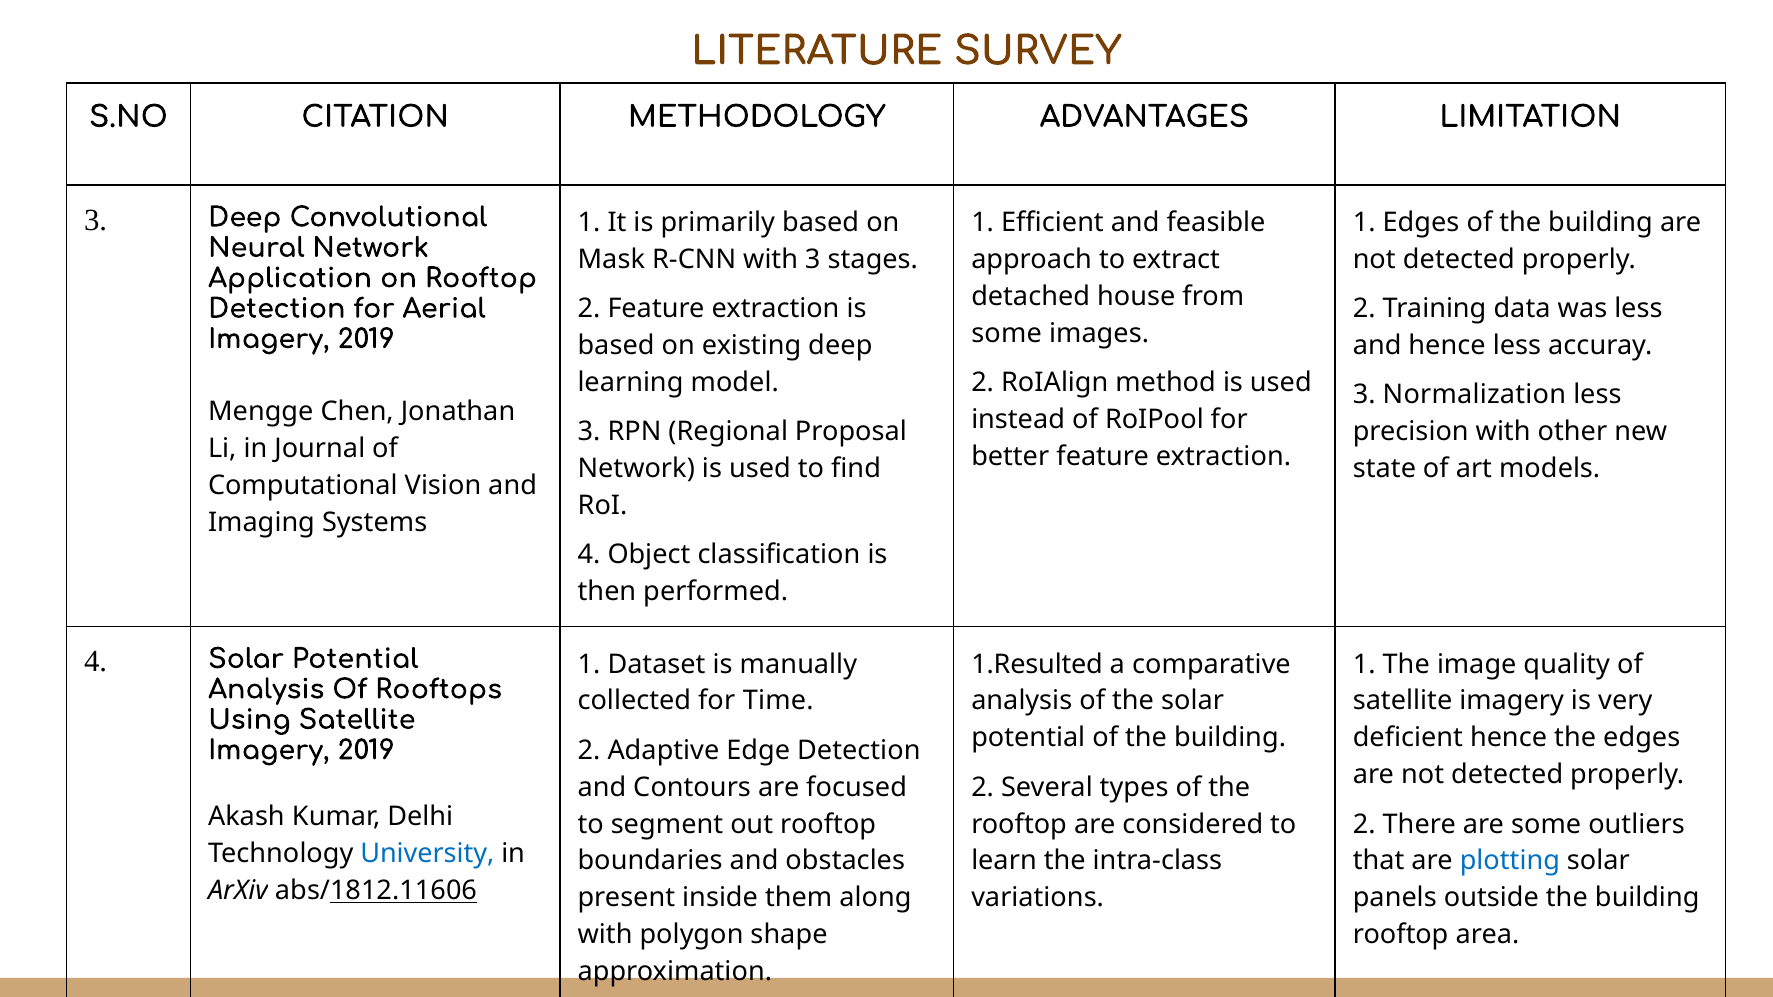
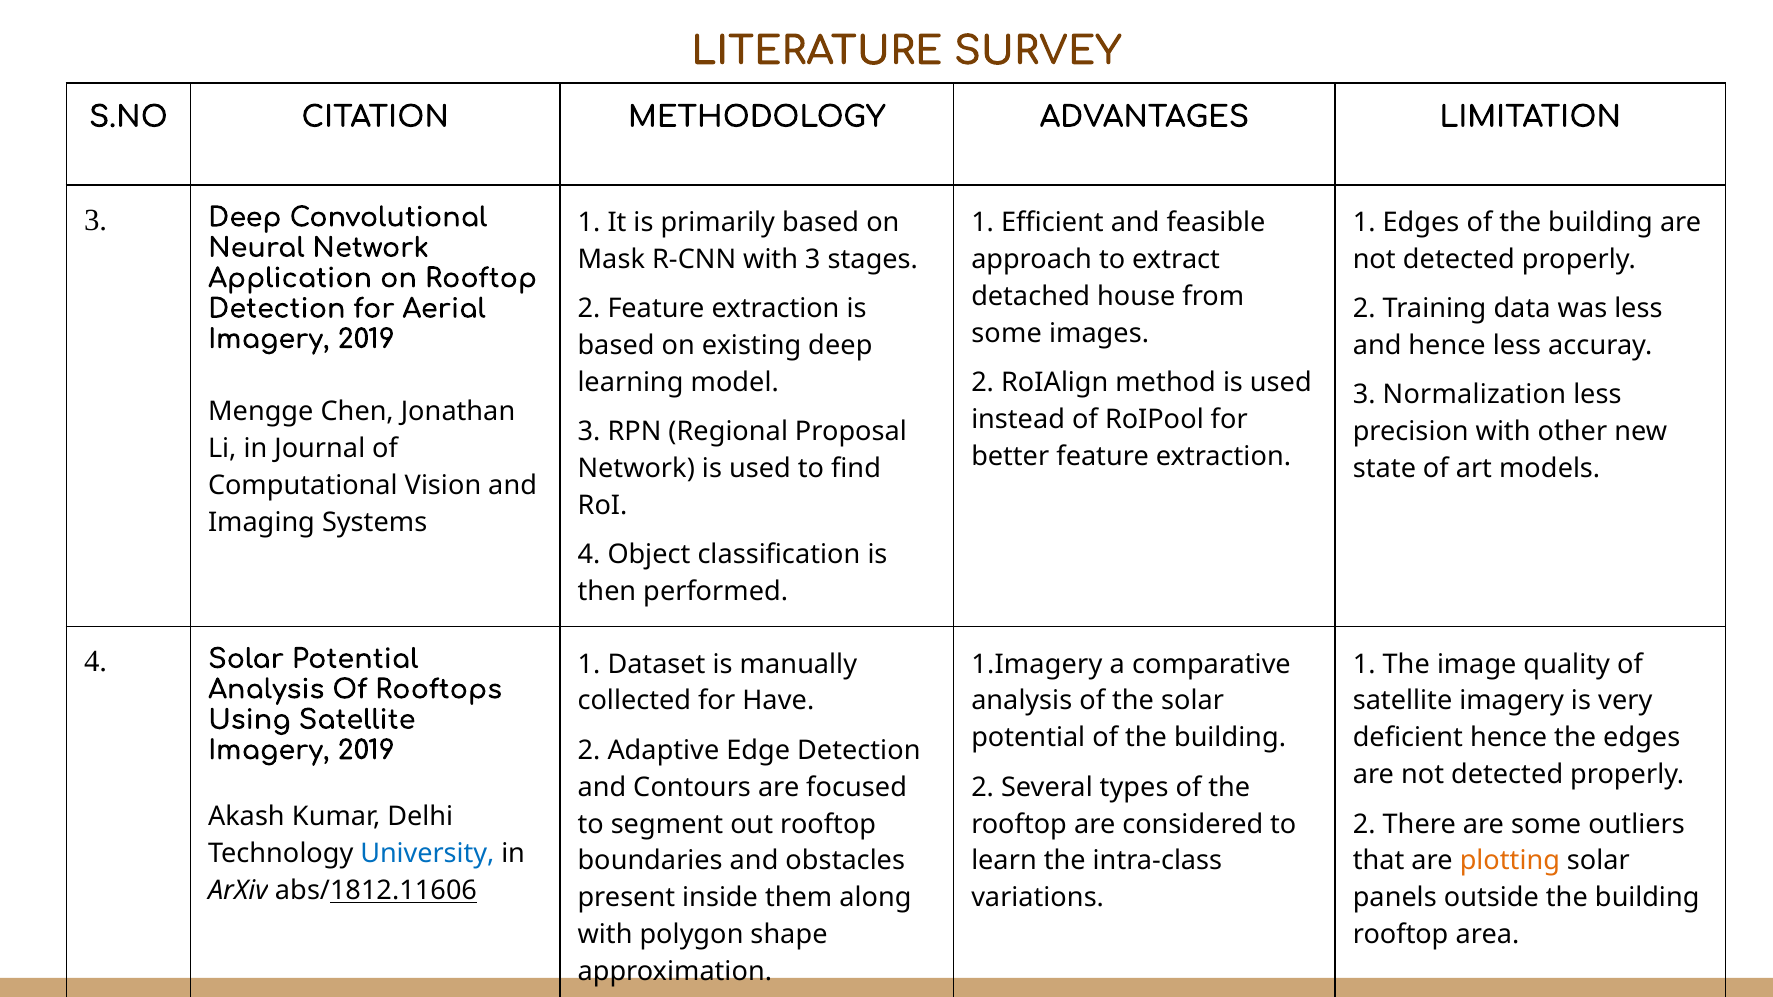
1.Resulted: 1.Resulted -> 1.Imagery
Time: Time -> Have
plotting colour: blue -> orange
